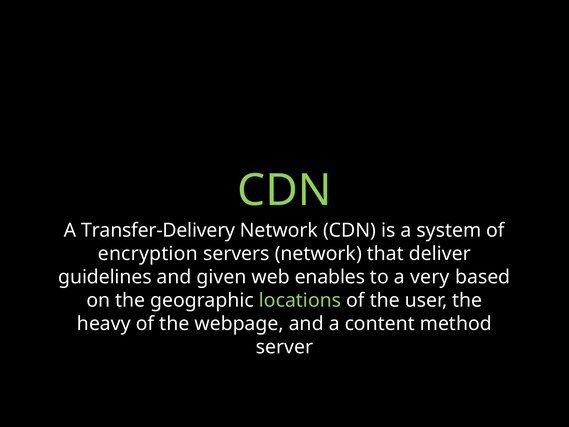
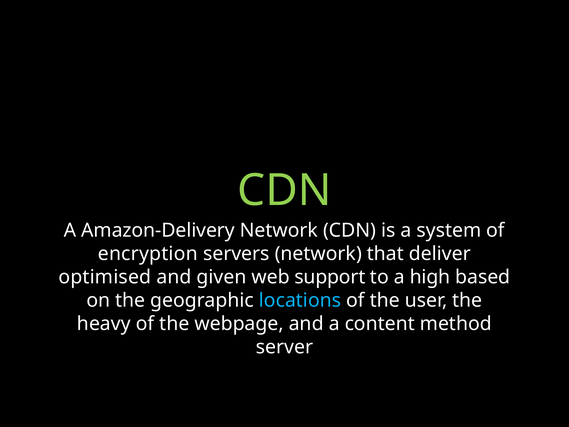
Transfer-Delivery: Transfer-Delivery -> Amazon-Delivery
guidelines: guidelines -> optimised
enables: enables -> support
very: very -> high
locations colour: light green -> light blue
